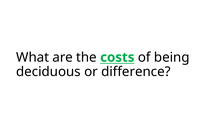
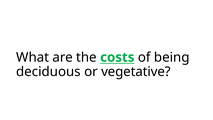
difference: difference -> vegetative
